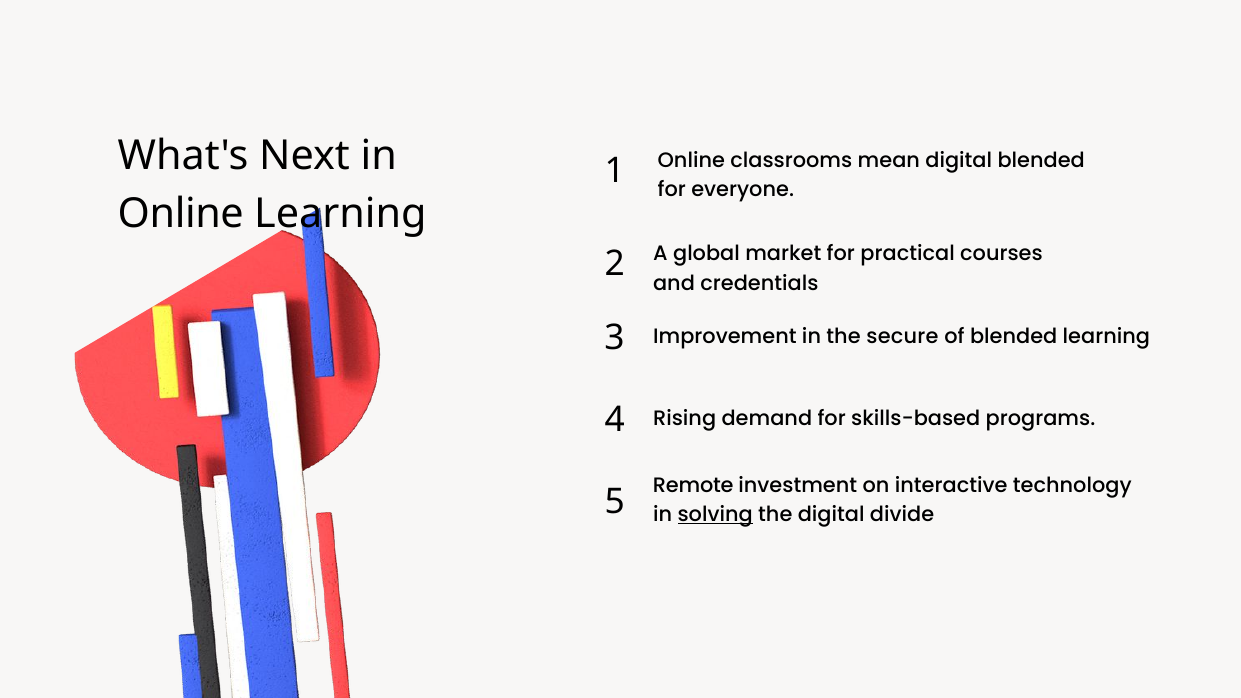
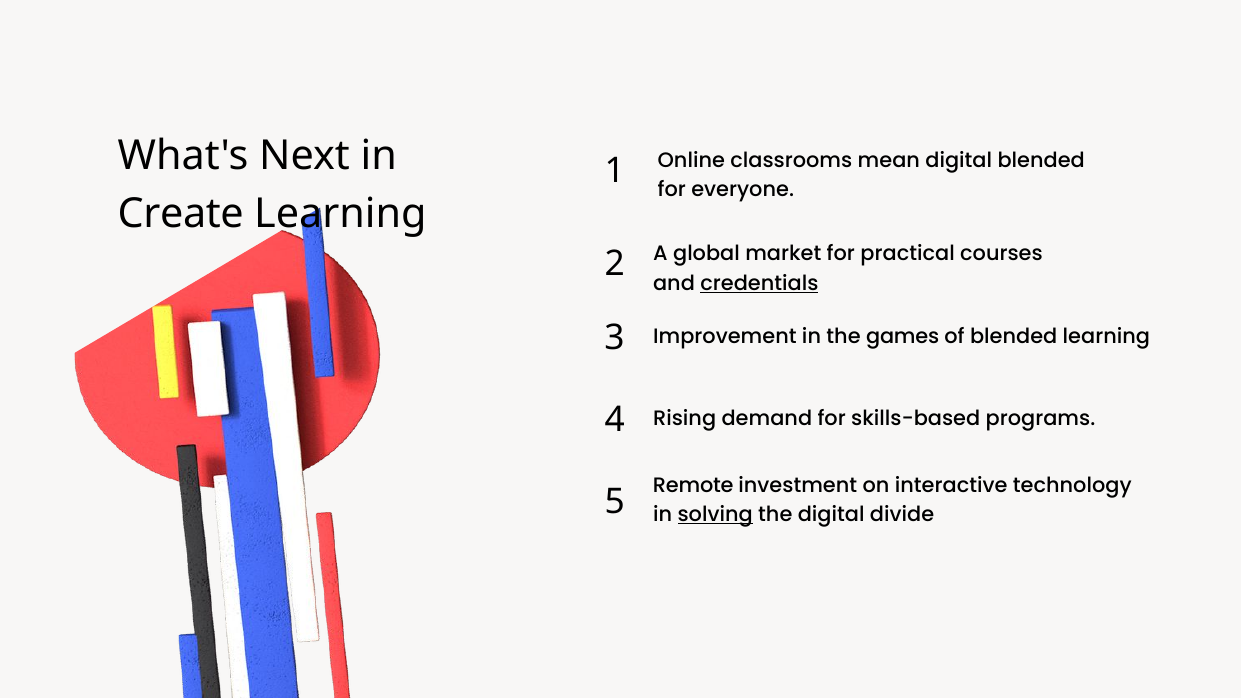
Online at (181, 214): Online -> Create
credentials underline: none -> present
secure: secure -> games
